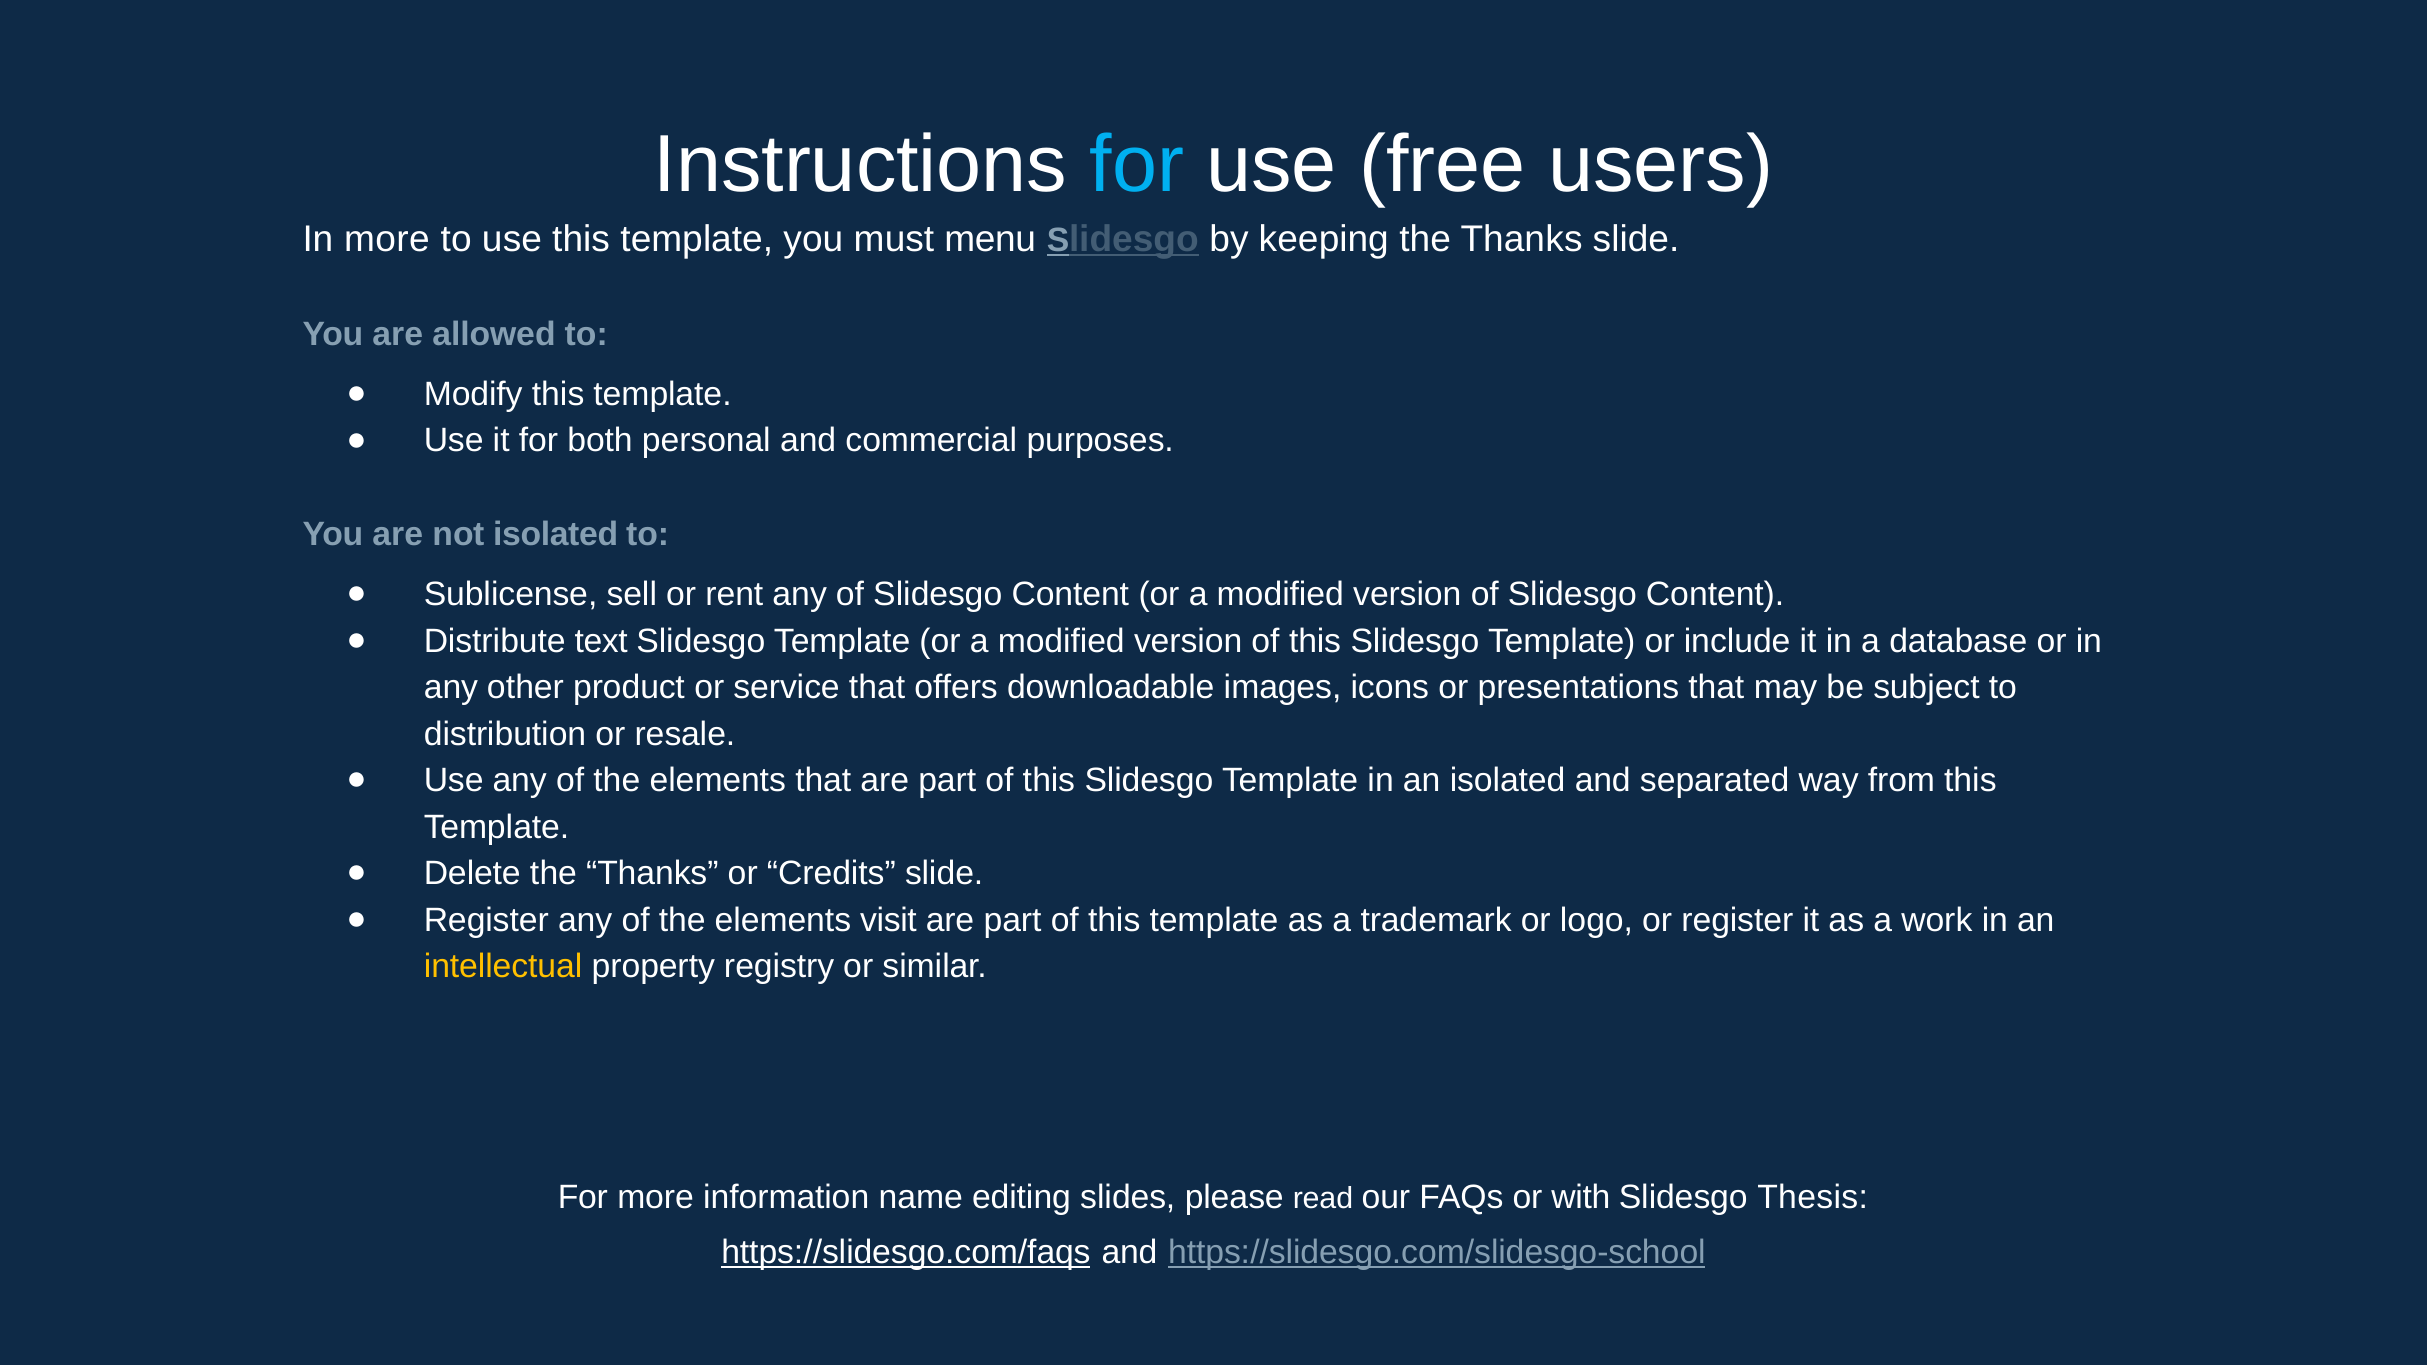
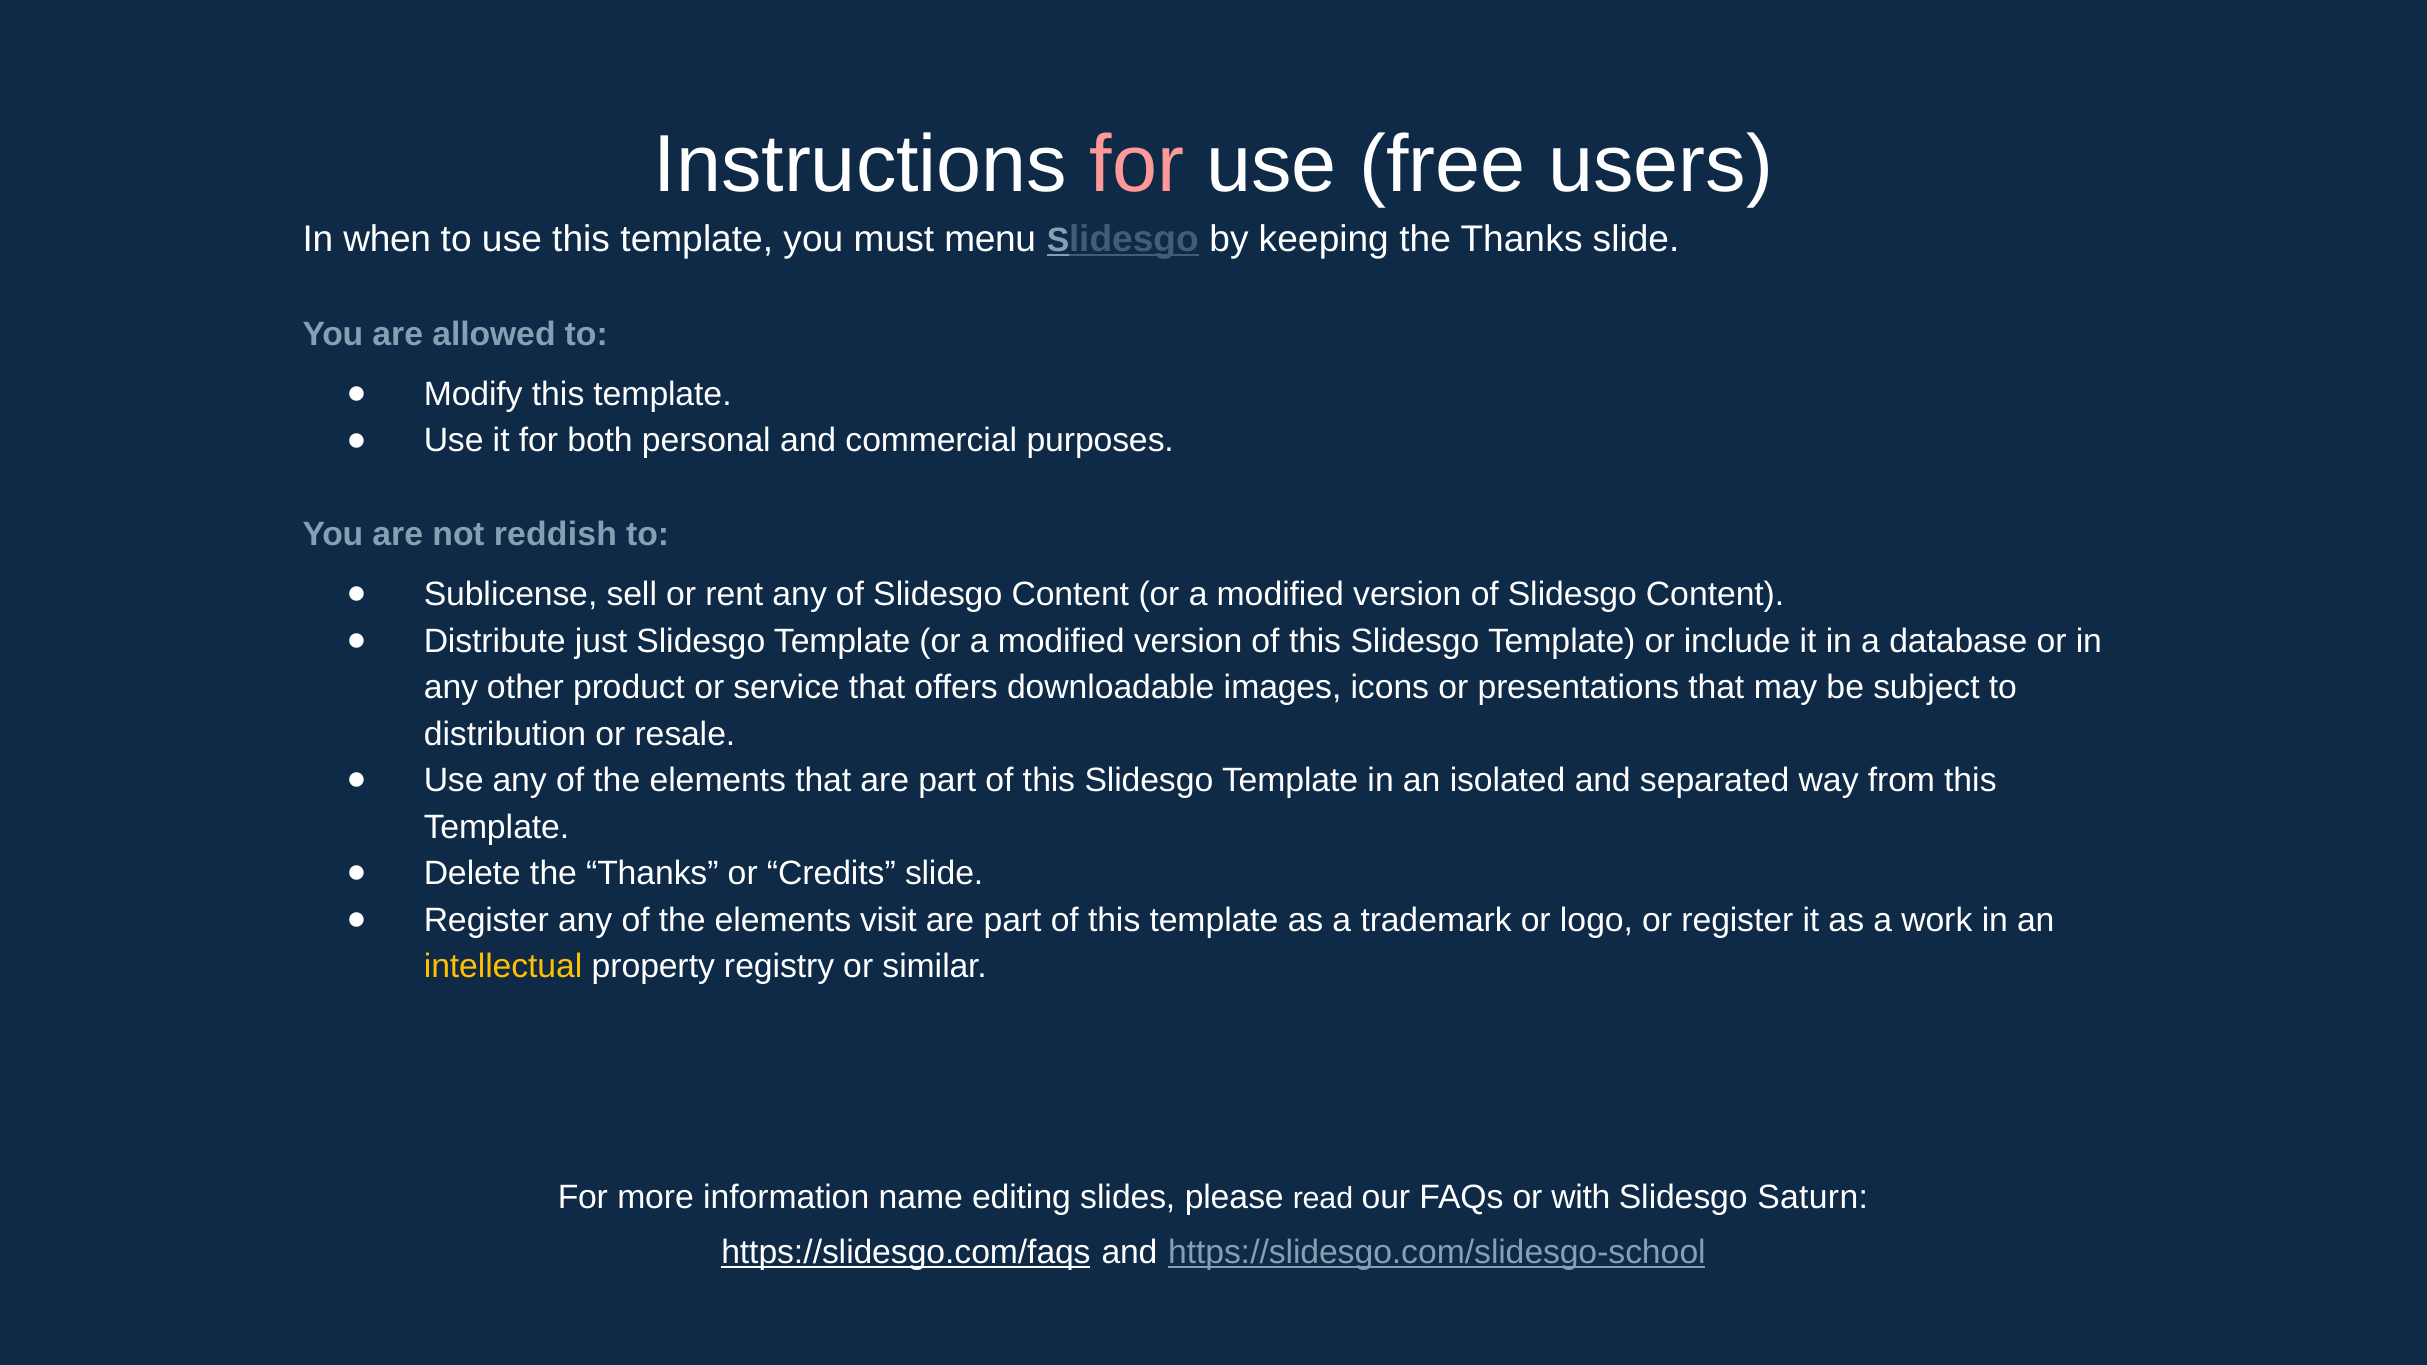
for at (1137, 164) colour: light blue -> pink
In more: more -> when
not isolated: isolated -> reddish
text: text -> just
Thesis: Thesis -> Saturn
